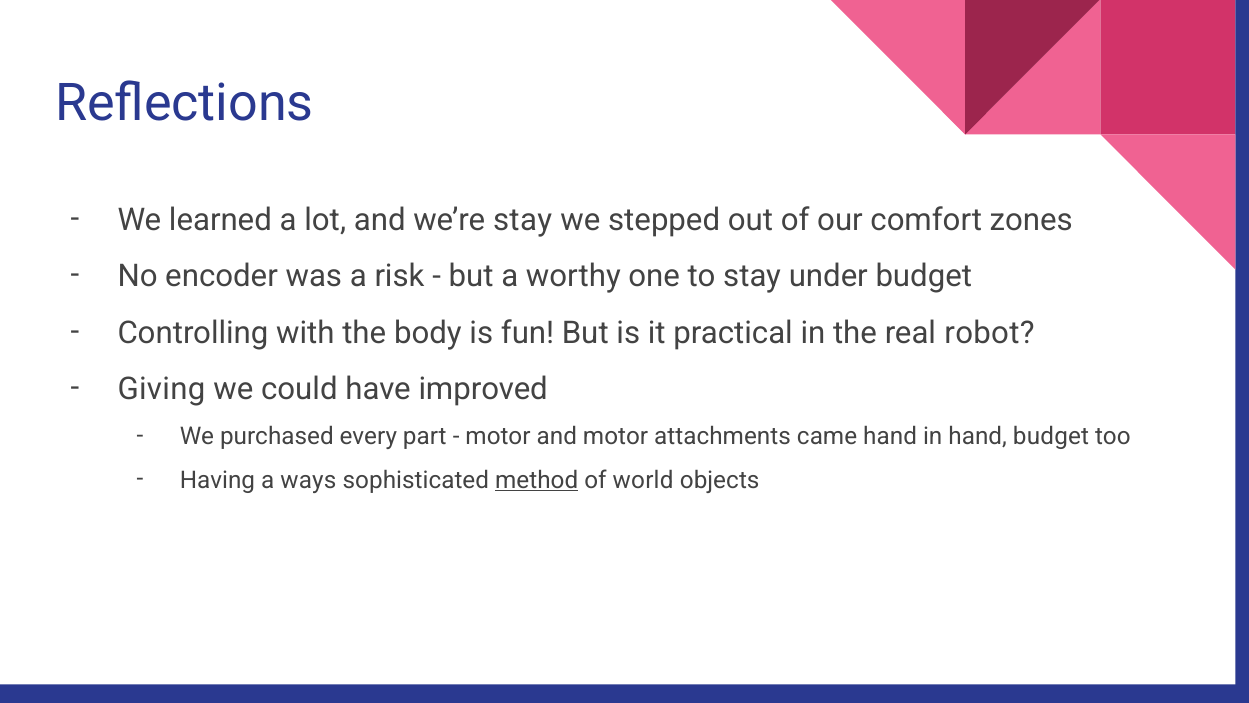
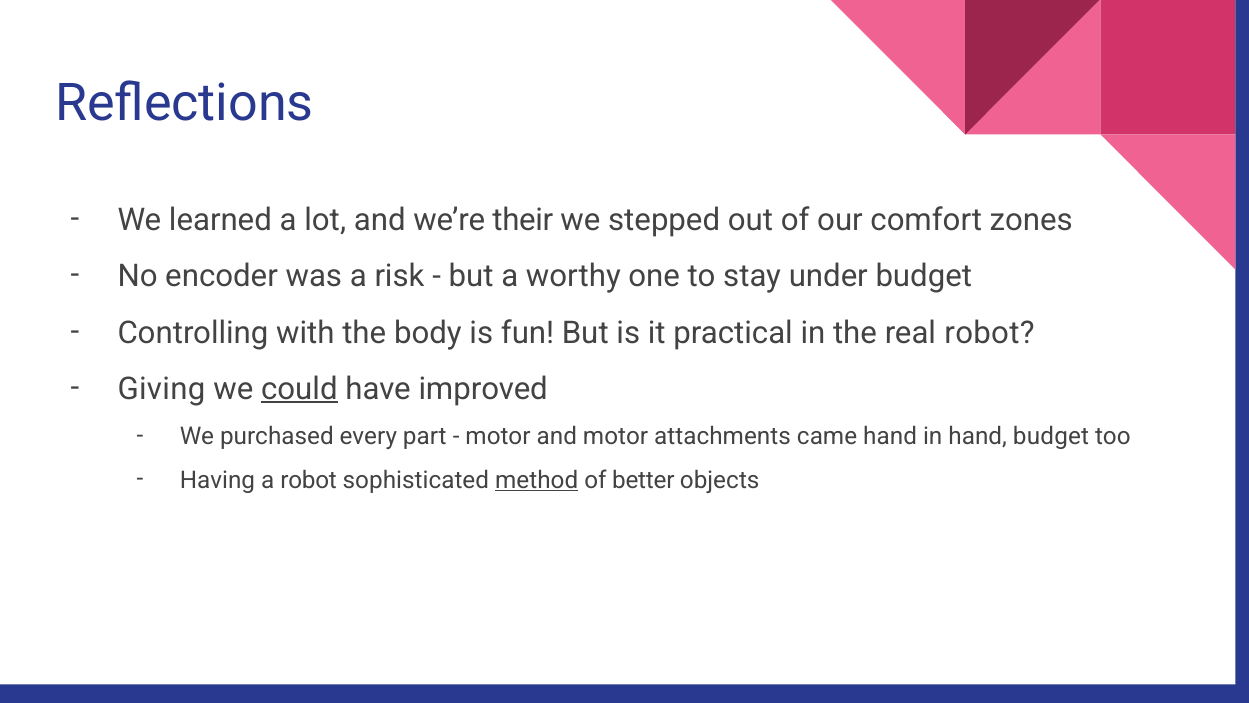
we’re stay: stay -> their
could underline: none -> present
a ways: ways -> robot
world: world -> better
